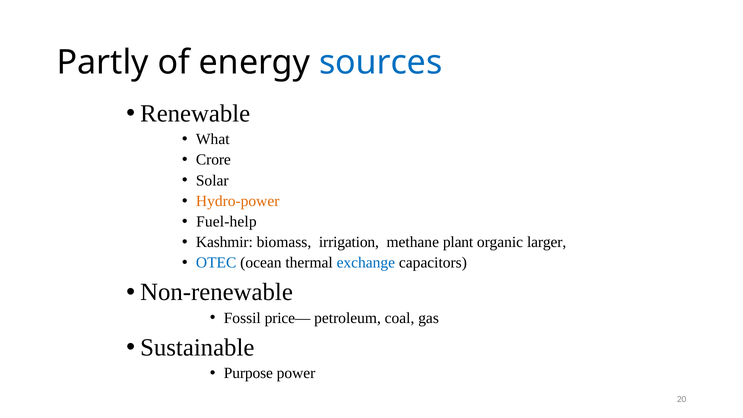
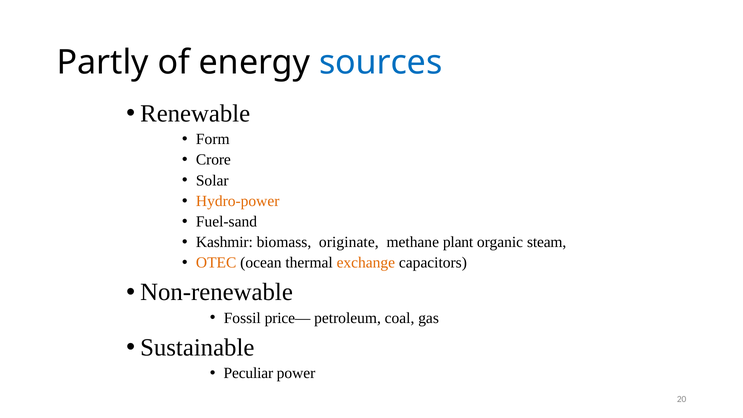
What: What -> Form
Fuel-help: Fuel-help -> Fuel-sand
irrigation: irrigation -> originate
larger: larger -> steam
OTEC colour: blue -> orange
exchange colour: blue -> orange
Purpose: Purpose -> Peculiar
